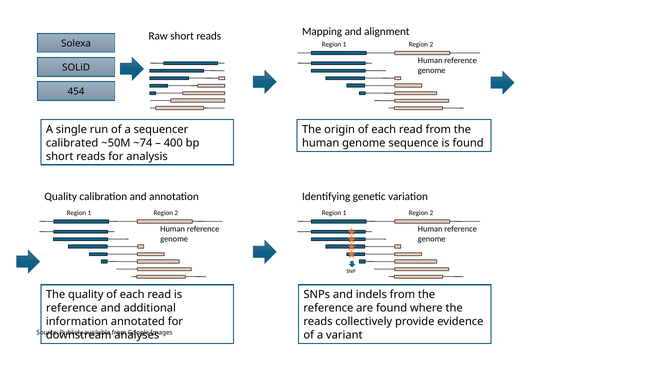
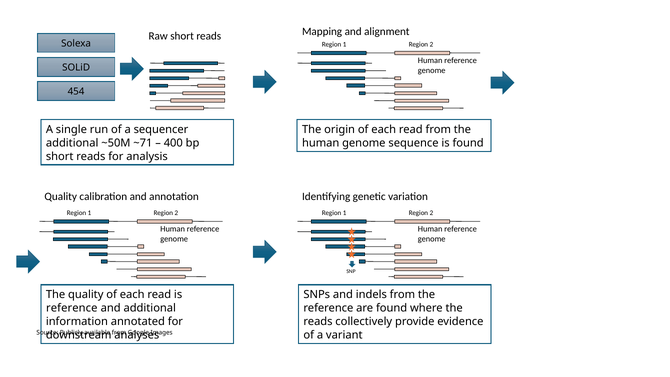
calibrated at (72, 143): calibrated -> additional
~74: ~74 -> ~71
